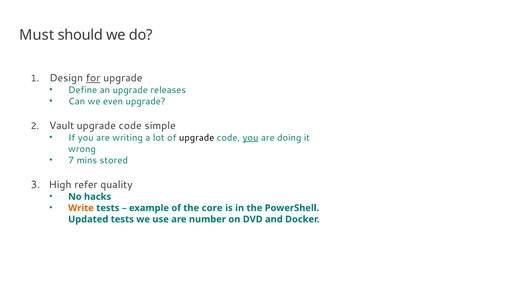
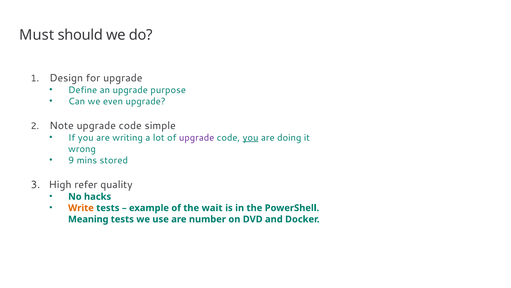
for underline: present -> none
releases: releases -> purpose
Vault: Vault -> Note
upgrade at (197, 137) colour: black -> purple
7: 7 -> 9
core: core -> wait
Updated: Updated -> Meaning
